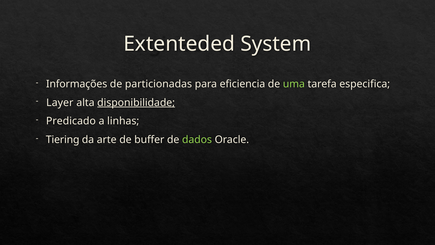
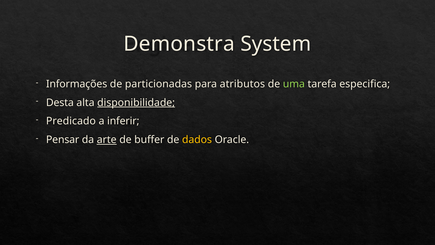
Extenteded: Extenteded -> Demonstra
eficiencia: eficiencia -> atributos
Layer: Layer -> Desta
linhas: linhas -> inferir
Tiering: Tiering -> Pensar
arte underline: none -> present
dados colour: light green -> yellow
